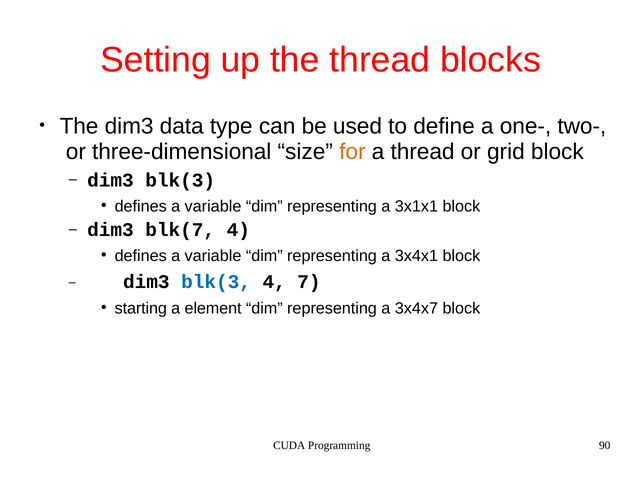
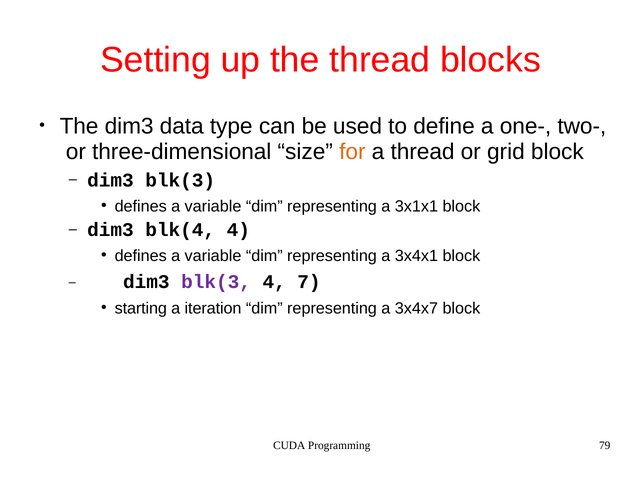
blk(7: blk(7 -> blk(4
blk(3 at (216, 282) colour: blue -> purple
element: element -> iteration
90: 90 -> 79
